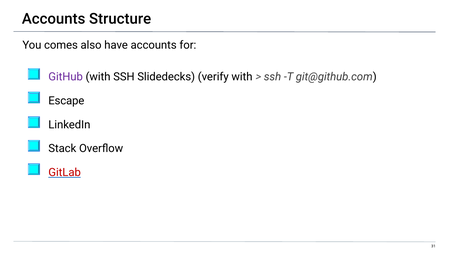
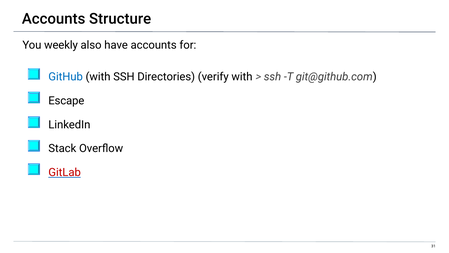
comes: comes -> weekly
GitHub colour: purple -> blue
Slidedecks: Slidedecks -> Directories
